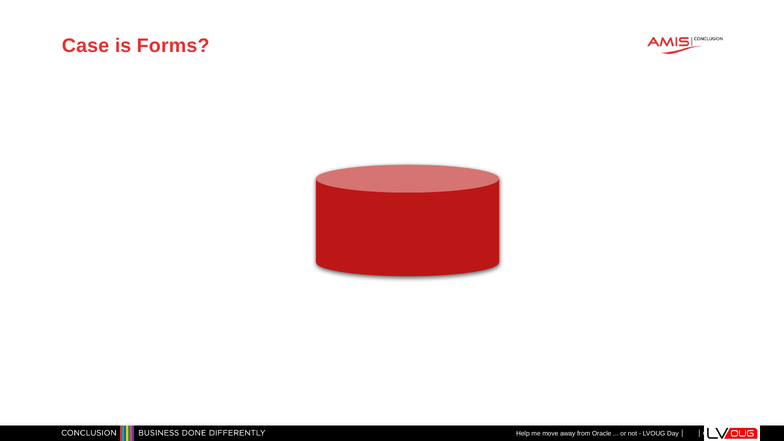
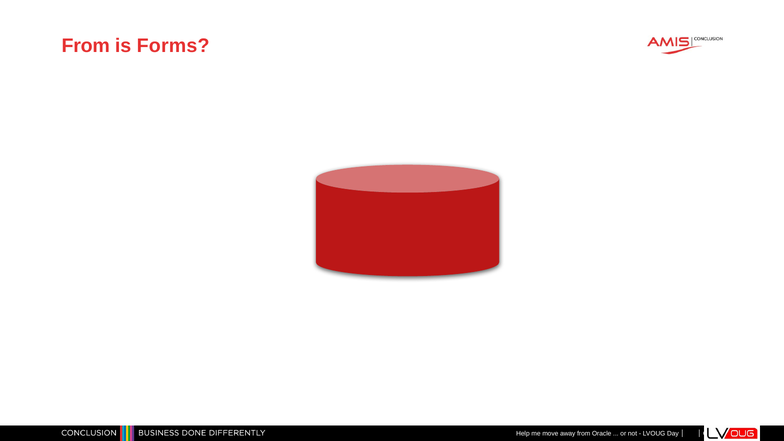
Case at (86, 46): Case -> From
